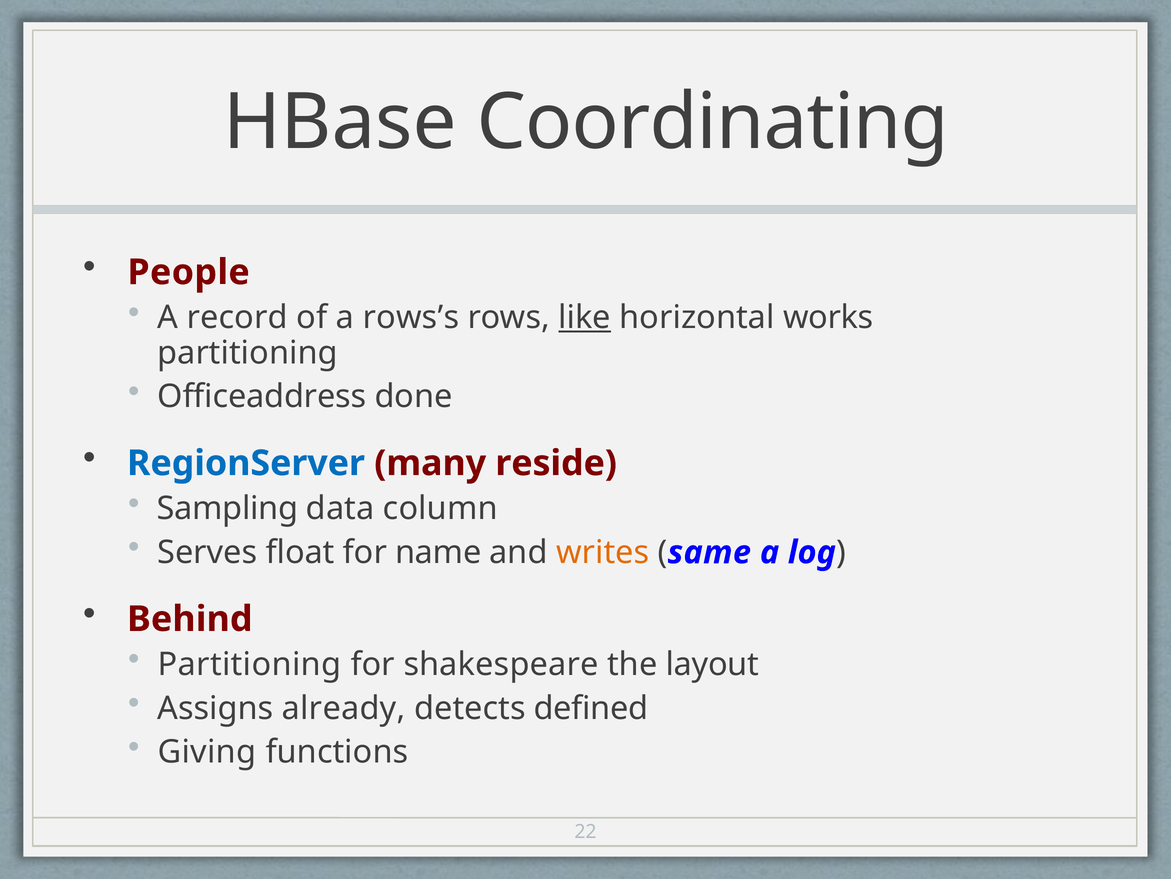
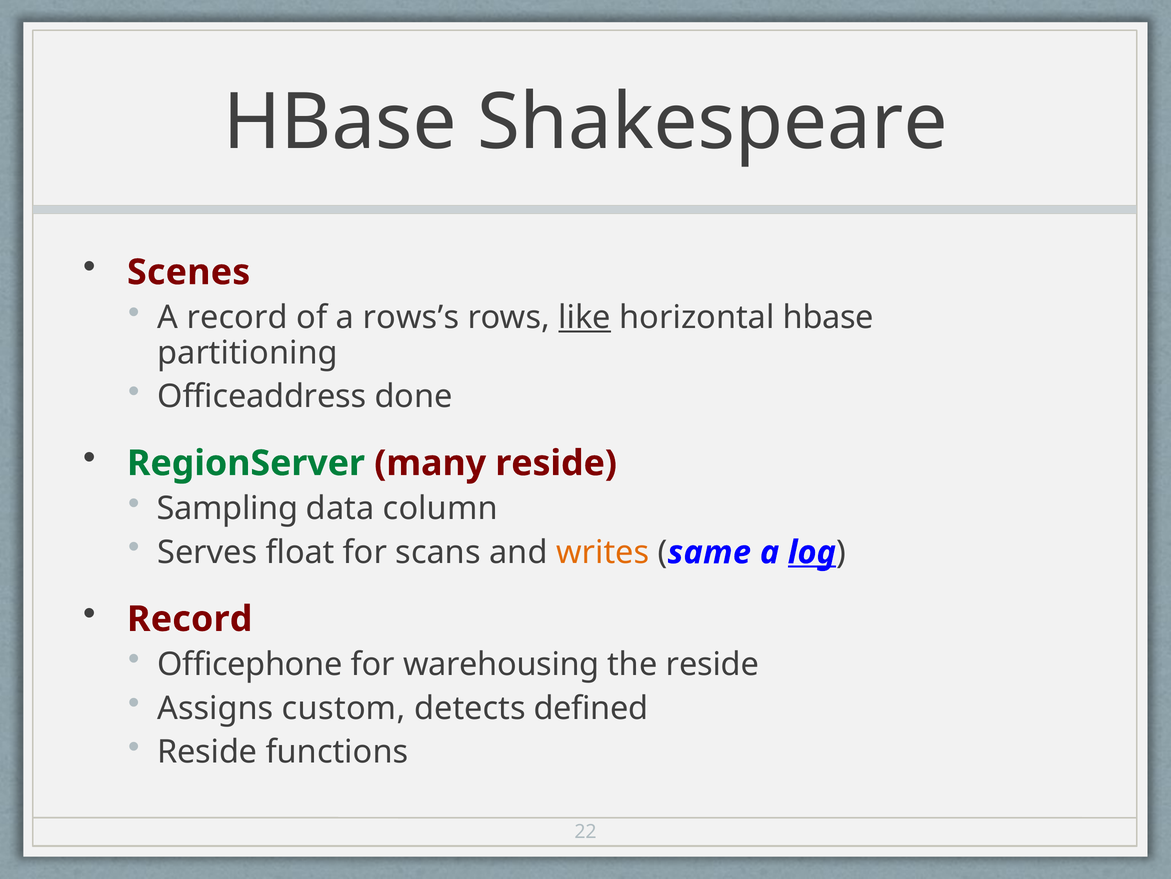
Coordinating: Coordinating -> Shakespeare
People: People -> Scenes
horizontal works: works -> hbase
RegionServer colour: blue -> green
name: name -> scans
log underline: none -> present
Behind at (190, 619): Behind -> Record
Partitioning at (250, 664): Partitioning -> Officephone
shakespeare: shakespeare -> warehousing
the layout: layout -> reside
already: already -> custom
Giving at (207, 752): Giving -> Reside
